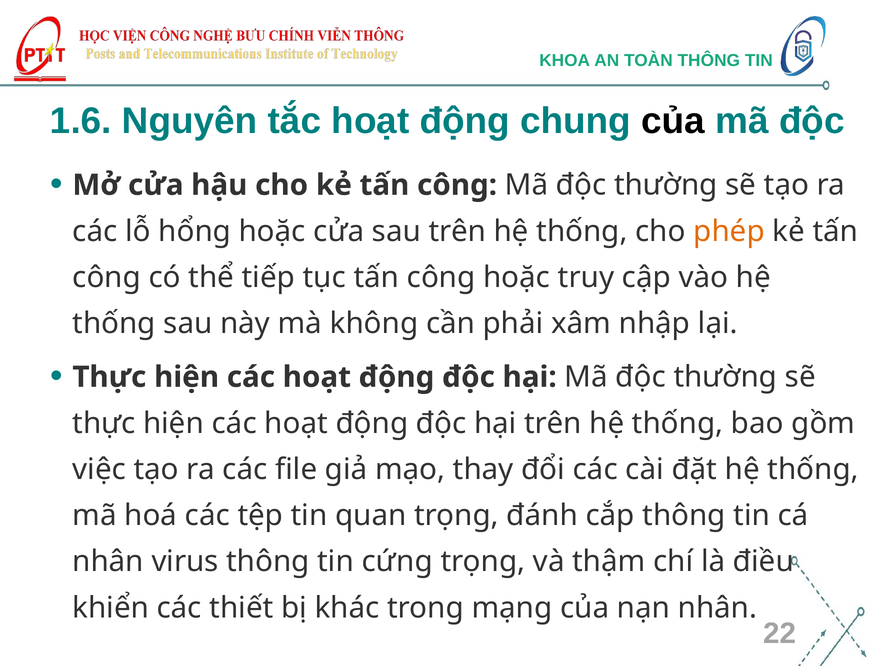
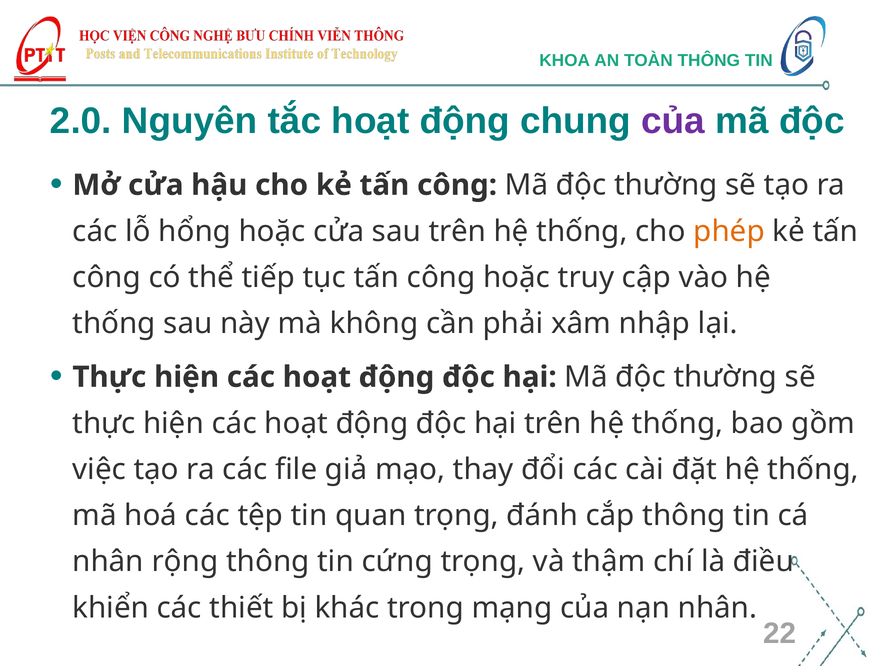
1.6: 1.6 -> 2.0
của at (673, 121) colour: black -> purple
virus: virus -> rộng
